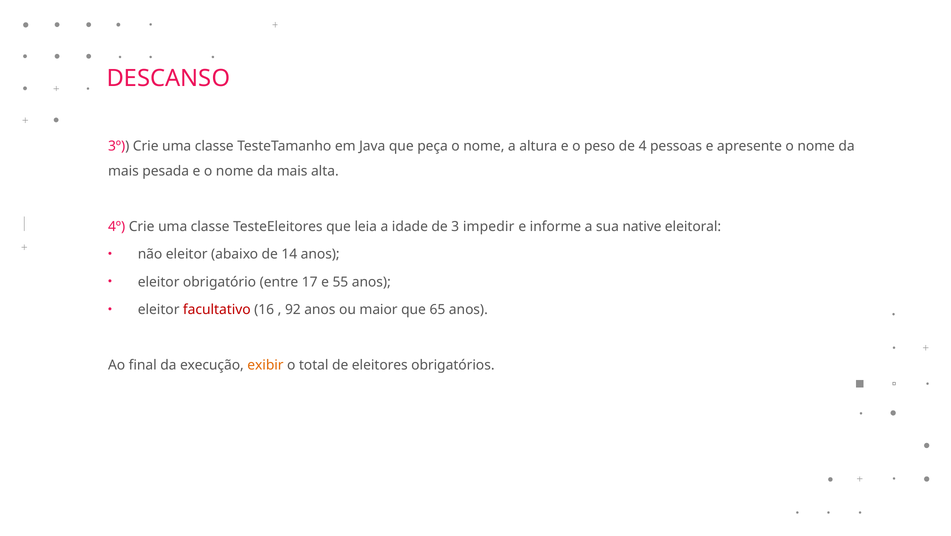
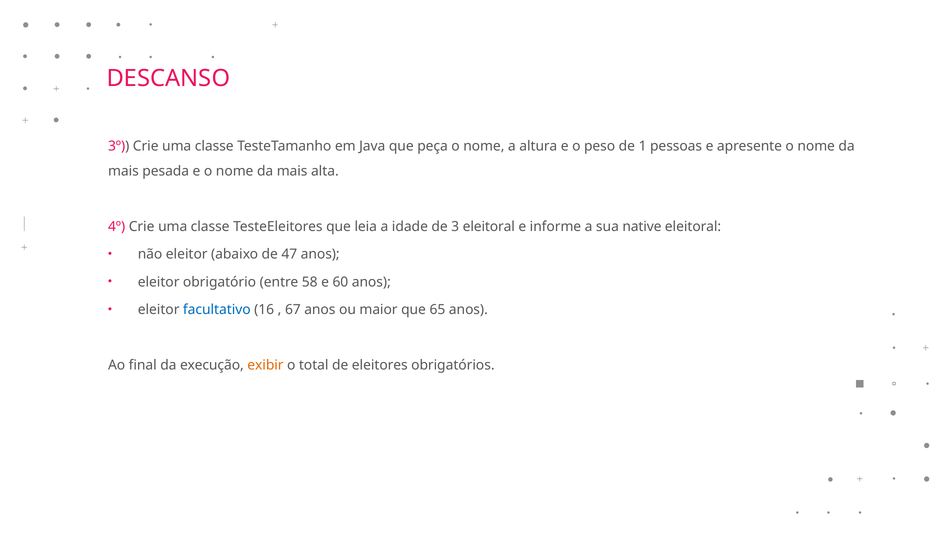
4: 4 -> 1
3 impedir: impedir -> eleitoral
14: 14 -> 47
17: 17 -> 58
55: 55 -> 60
facultativo colour: red -> blue
92: 92 -> 67
